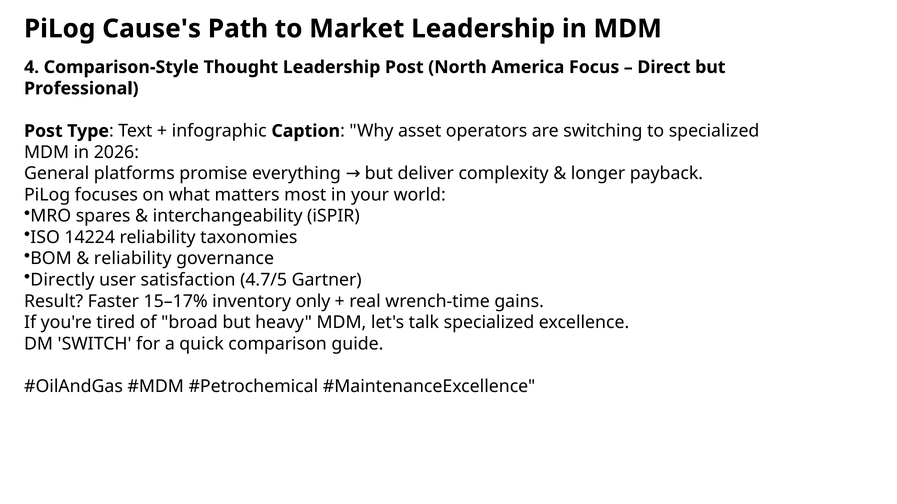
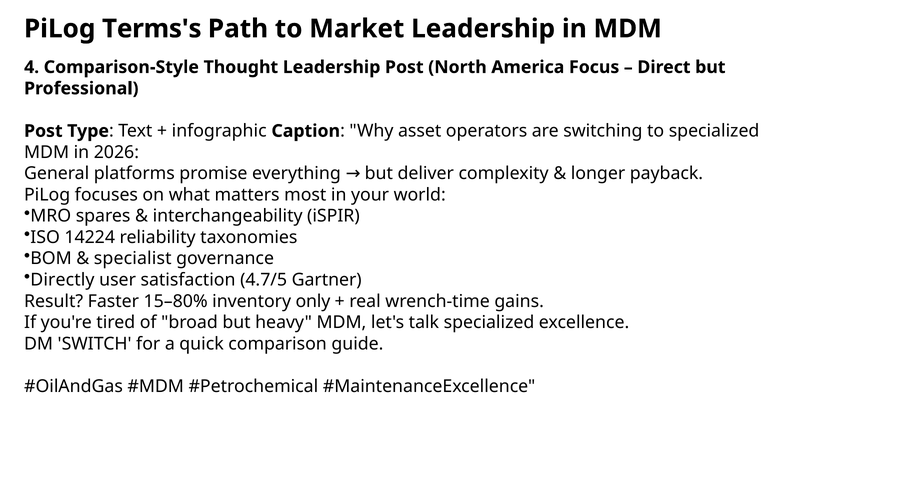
Cause's: Cause's -> Terms's
reliability at (133, 259): reliability -> specialist
15–17%: 15–17% -> 15–80%
